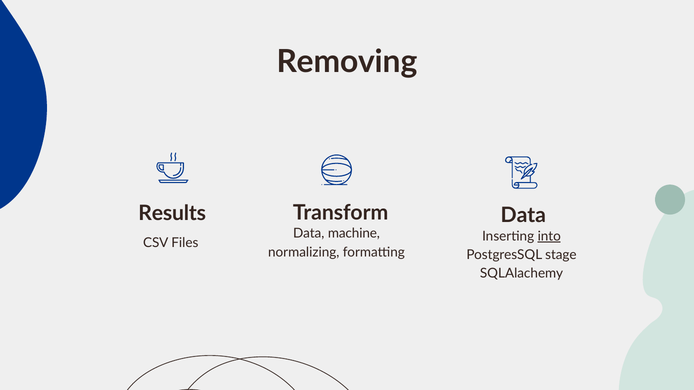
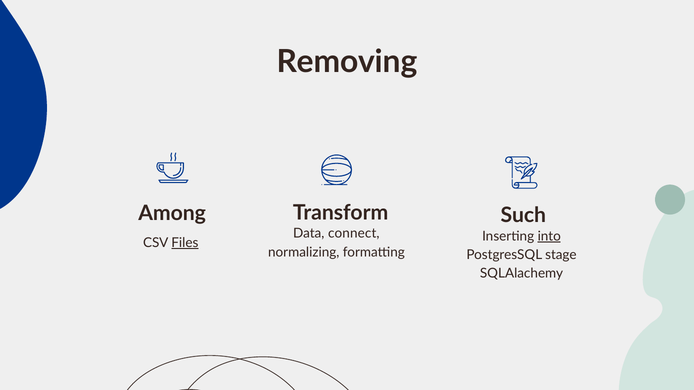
Results: Results -> Among
Transform Data: Data -> Such
machine: machine -> connect
Files underline: none -> present
